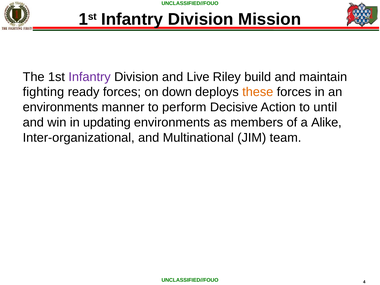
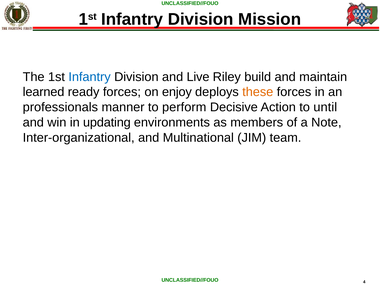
Infantry at (90, 77) colour: purple -> blue
fighting: fighting -> learned
down: down -> enjoy
environments at (60, 107): environments -> professionals
Alike: Alike -> Note
